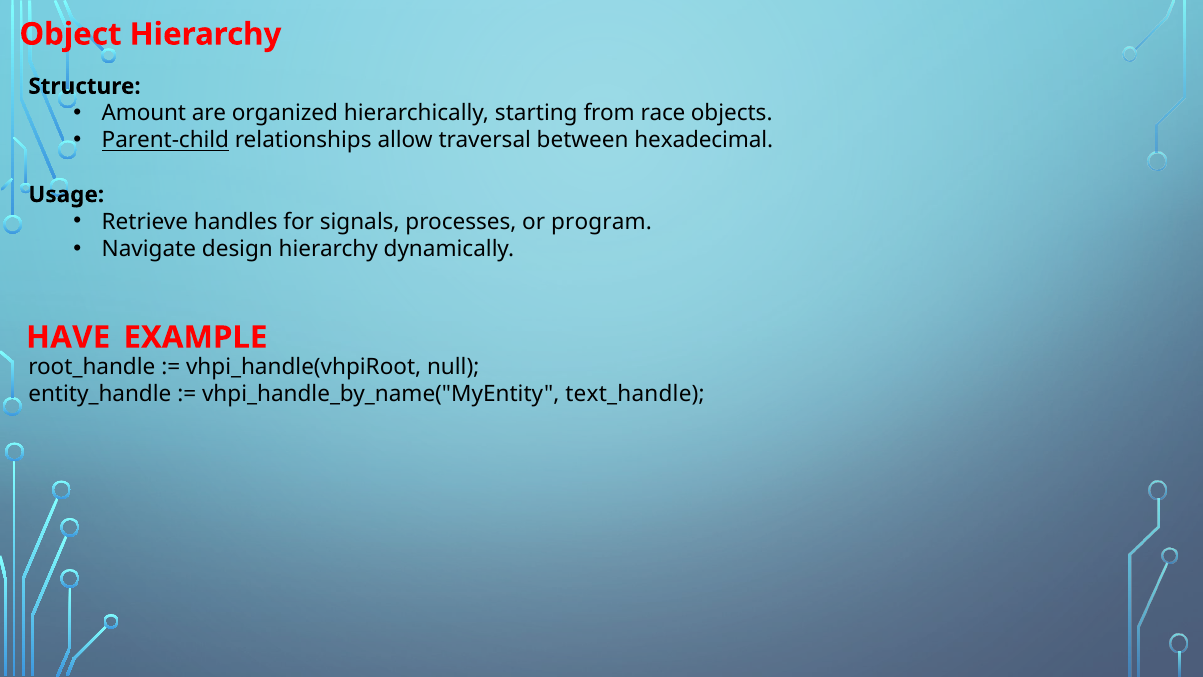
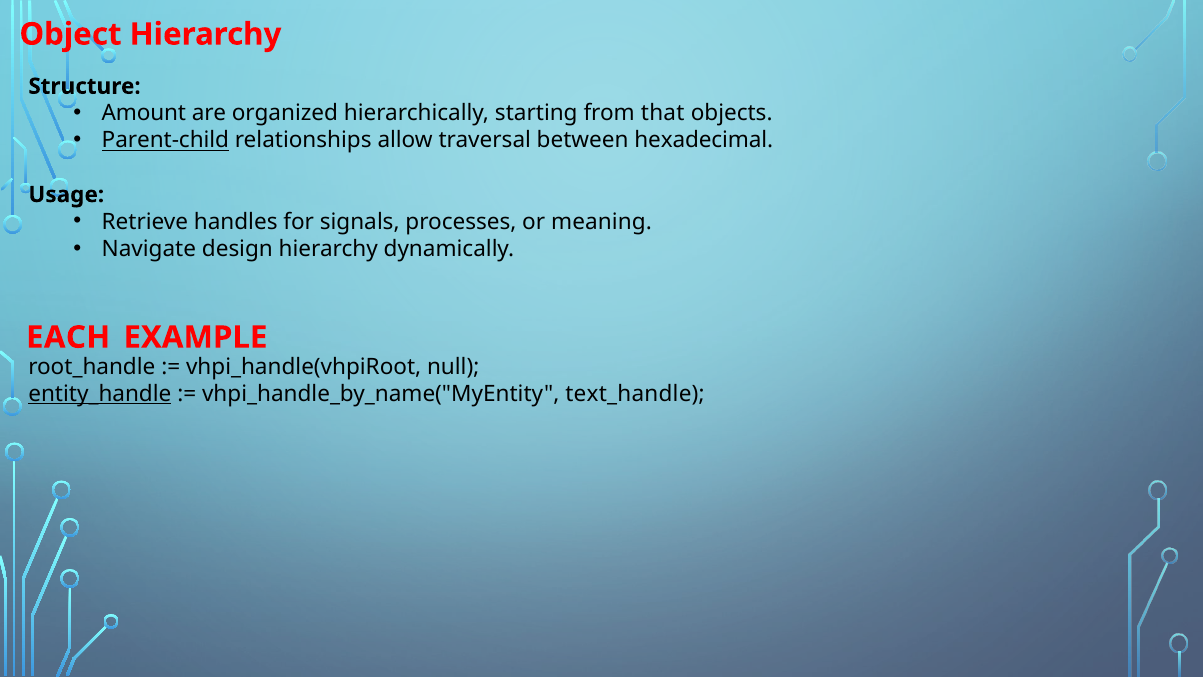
race: race -> that
program: program -> meaning
HAVE: HAVE -> EACH
entity_handle underline: none -> present
